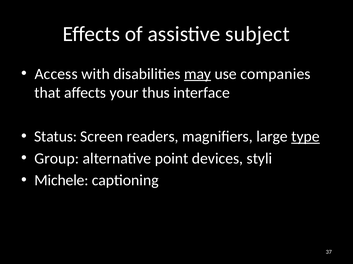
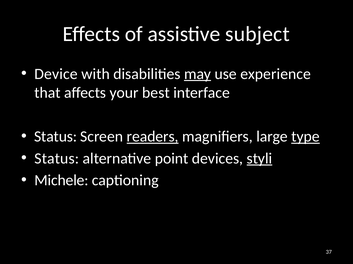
Access: Access -> Device
companies: companies -> experience
thus: thus -> best
readers underline: none -> present
Group at (57, 159): Group -> Status
styli underline: none -> present
